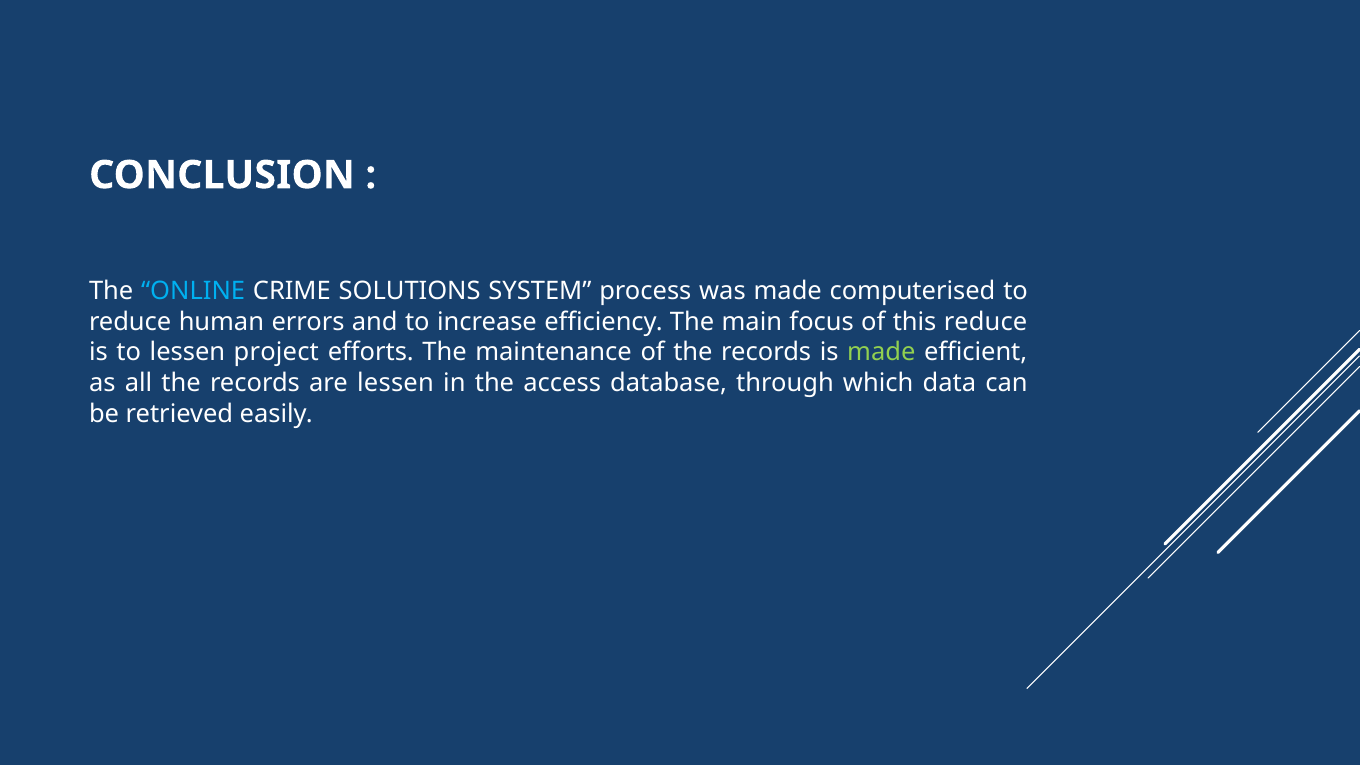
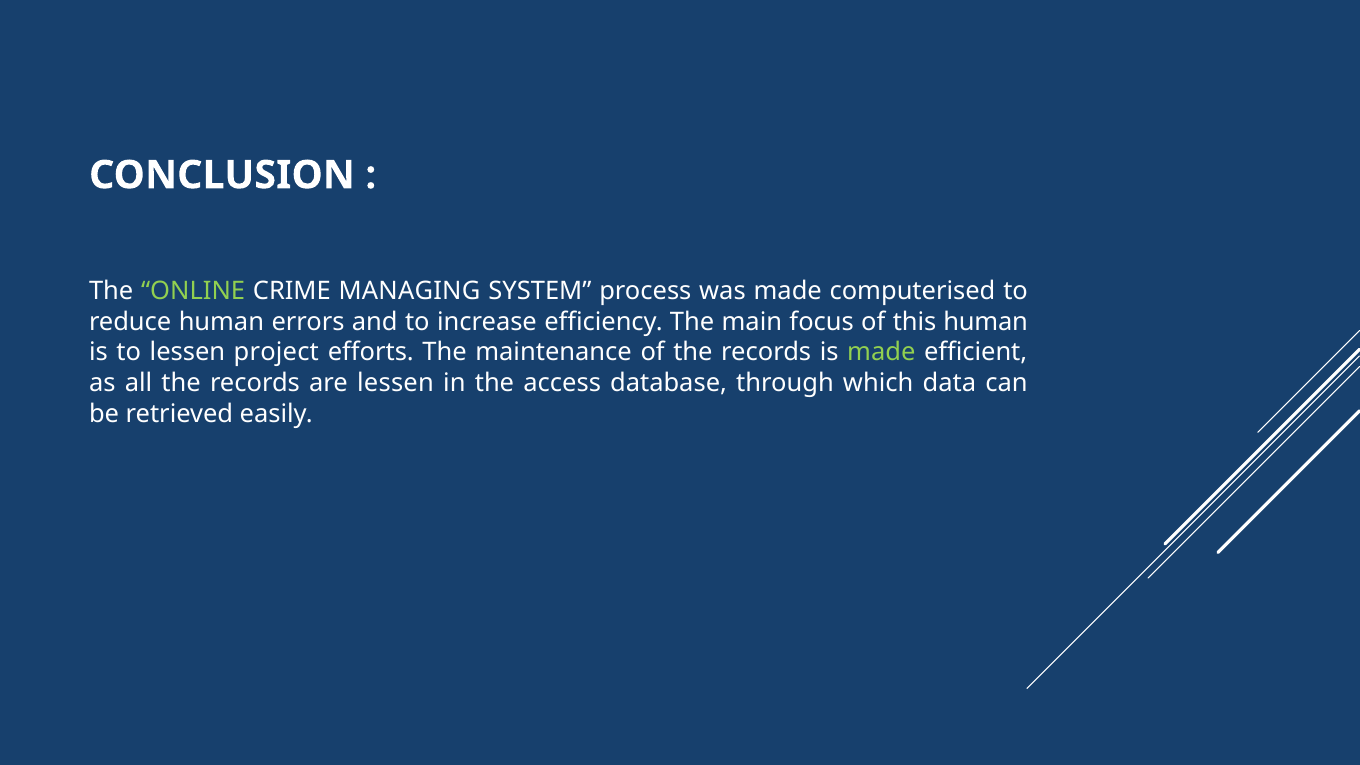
ONLINE colour: light blue -> light green
SOLUTIONS: SOLUTIONS -> MANAGING
this reduce: reduce -> human
